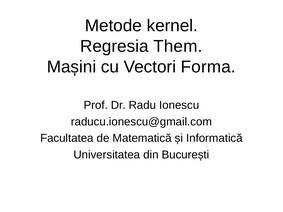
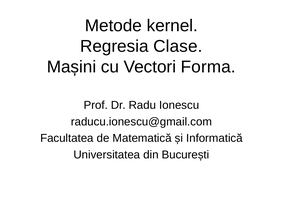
Them: Them -> Clase
